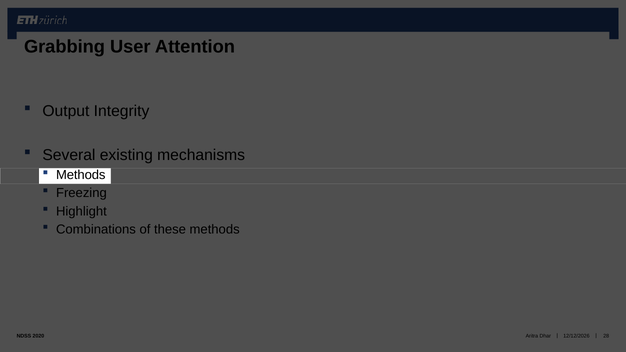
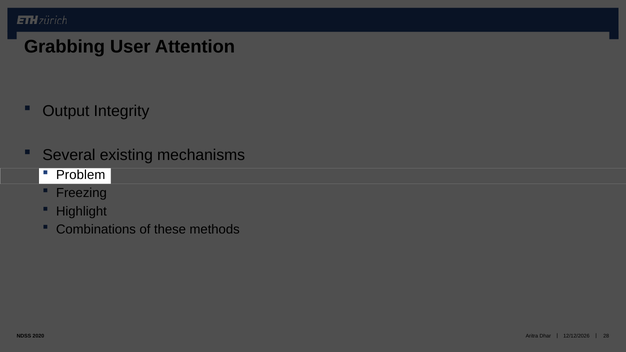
Methods at (81, 175): Methods -> Problem
